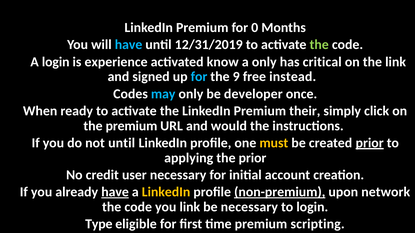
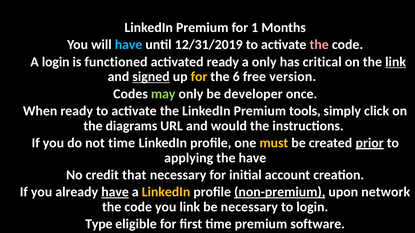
0: 0 -> 1
the at (319, 45) colour: light green -> pink
experience: experience -> functioned
activated know: know -> ready
link at (396, 62) underline: none -> present
signed underline: none -> present
for at (199, 77) colour: light blue -> yellow
9: 9 -> 6
instead: instead -> version
may colour: light blue -> light green
their: their -> tools
the premium: premium -> diagrams
not until: until -> time
the prior: prior -> have
user: user -> that
scripting: scripting -> software
